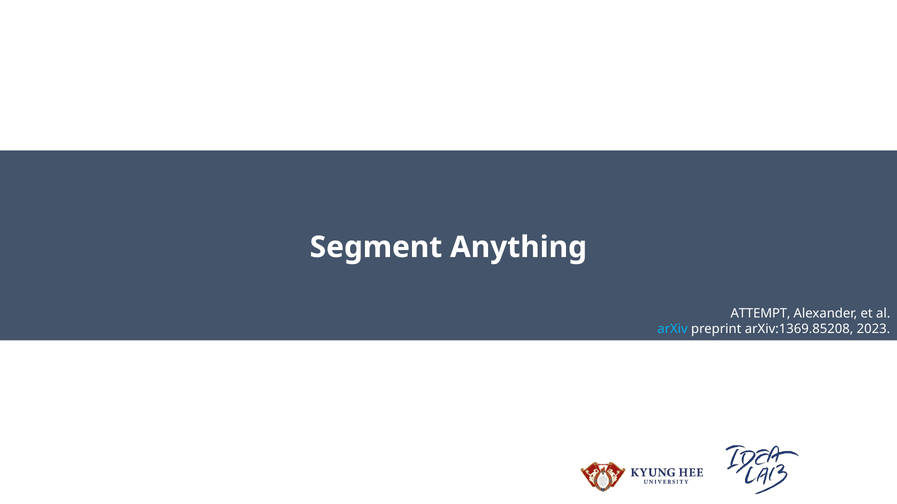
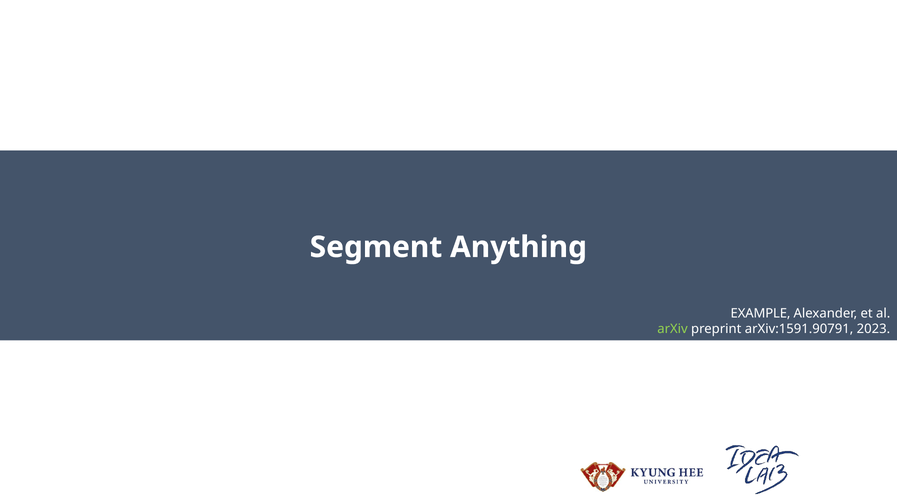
ATTEMPT: ATTEMPT -> EXAMPLE
arXiv colour: light blue -> light green
arXiv:1369.85208: arXiv:1369.85208 -> arXiv:1591.90791
